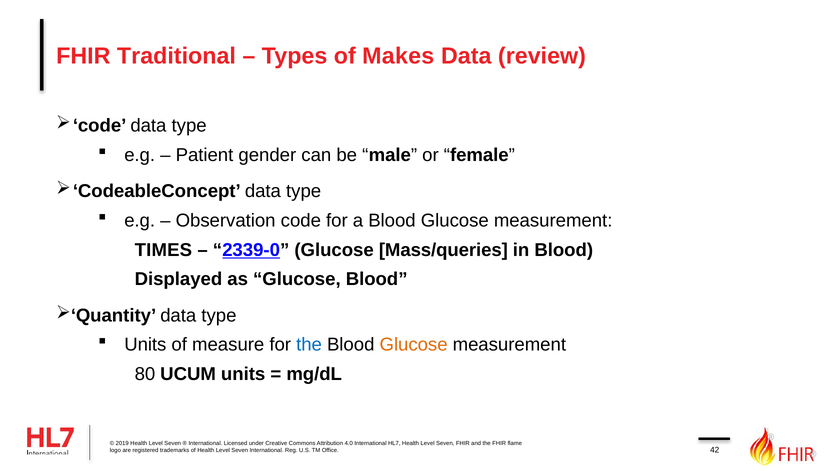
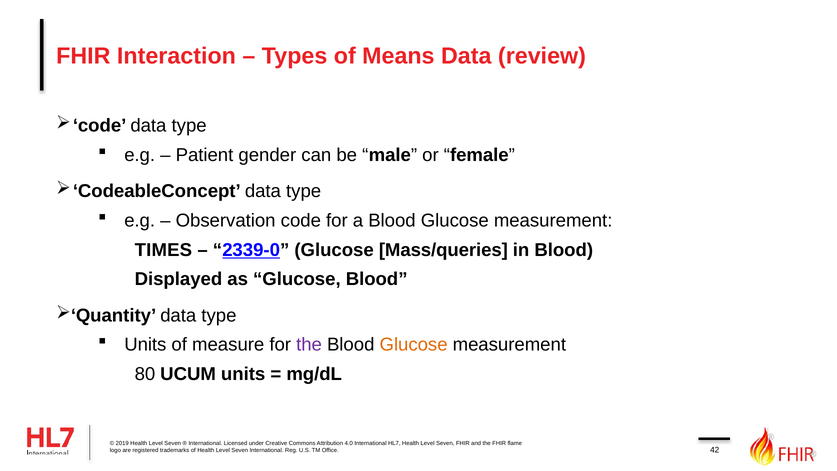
Traditional: Traditional -> Interaction
Makes: Makes -> Means
the at (309, 345) colour: blue -> purple
